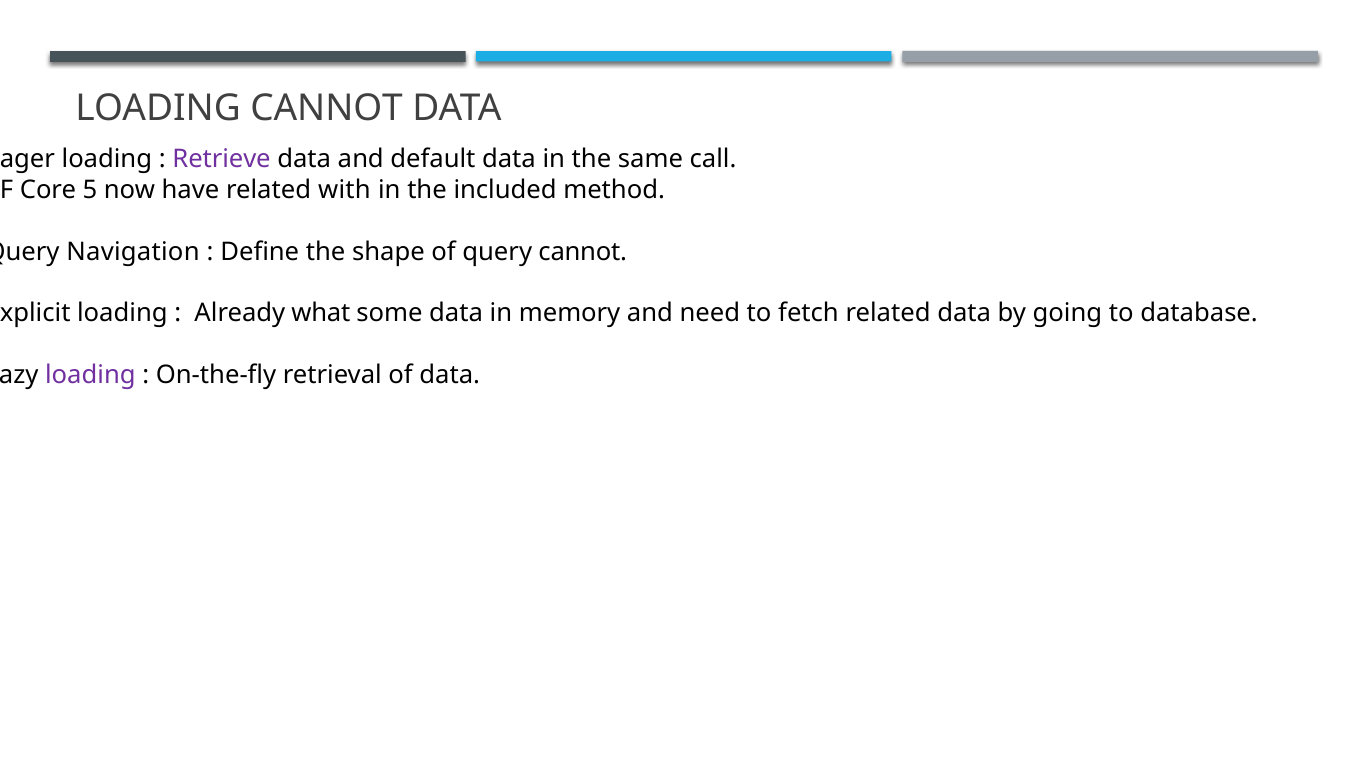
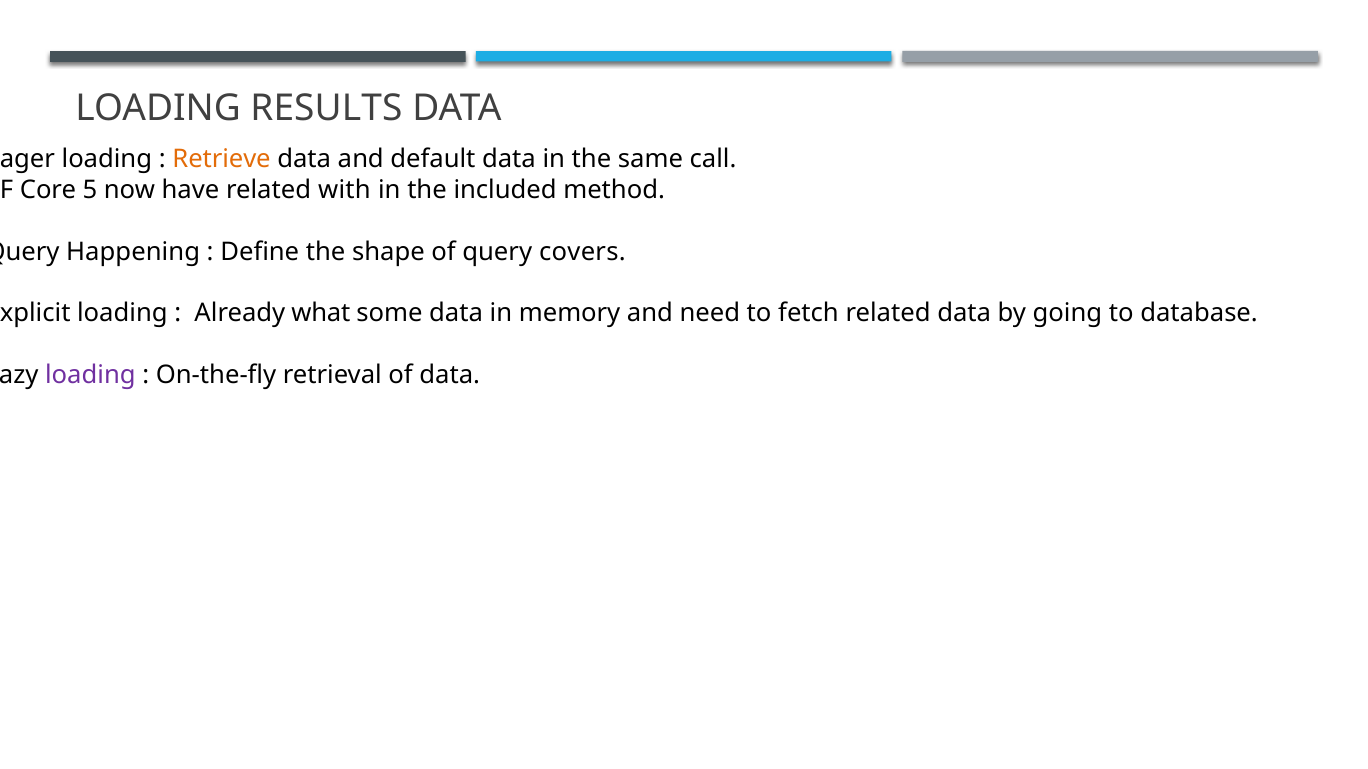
LOADING CANNOT: CANNOT -> RESULTS
Retrieve colour: purple -> orange
Navigation: Navigation -> Happening
query cannot: cannot -> covers
